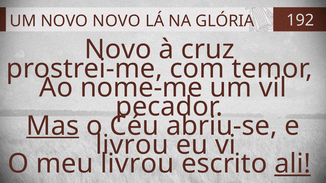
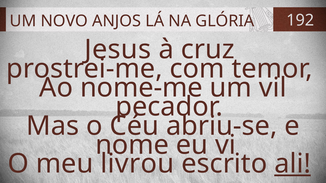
NOVO NOVO: NOVO -> ANJOS
Novo at (118, 50): Novo -> Jesus
Mas underline: present -> none
livrou at (132, 145): livrou -> nome
